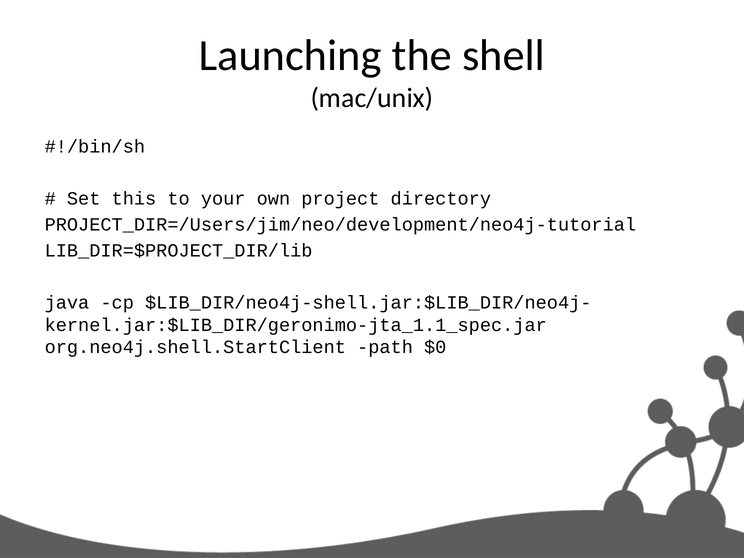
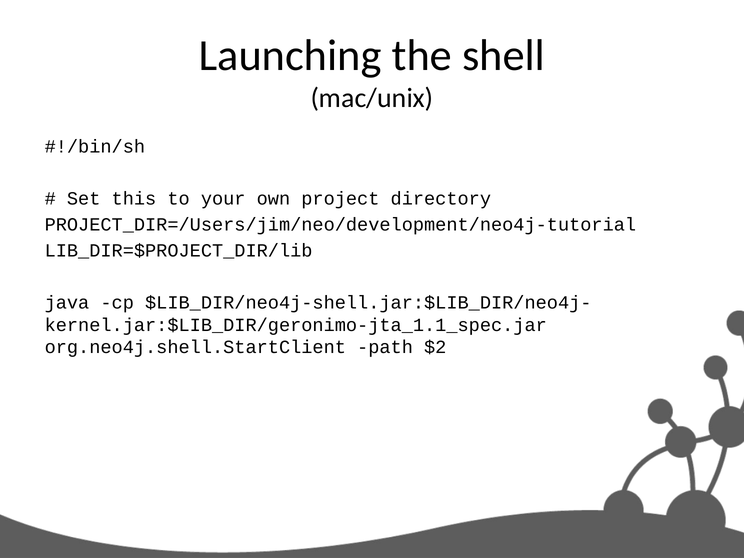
$0: $0 -> $2
